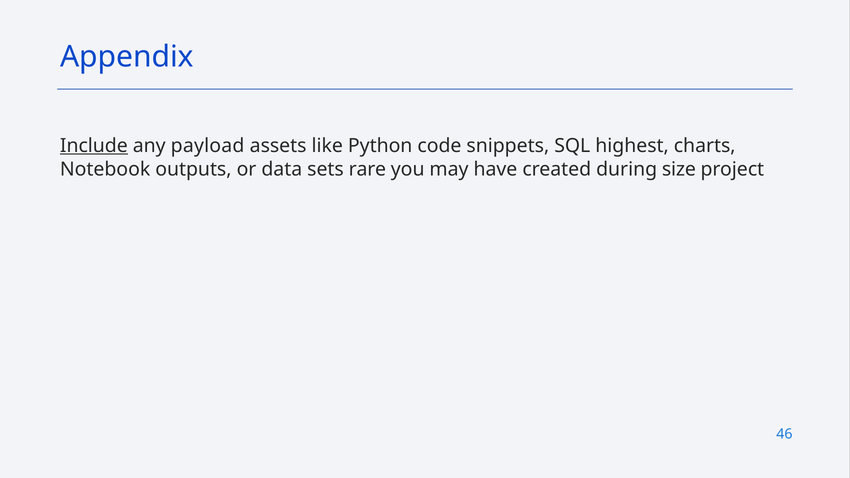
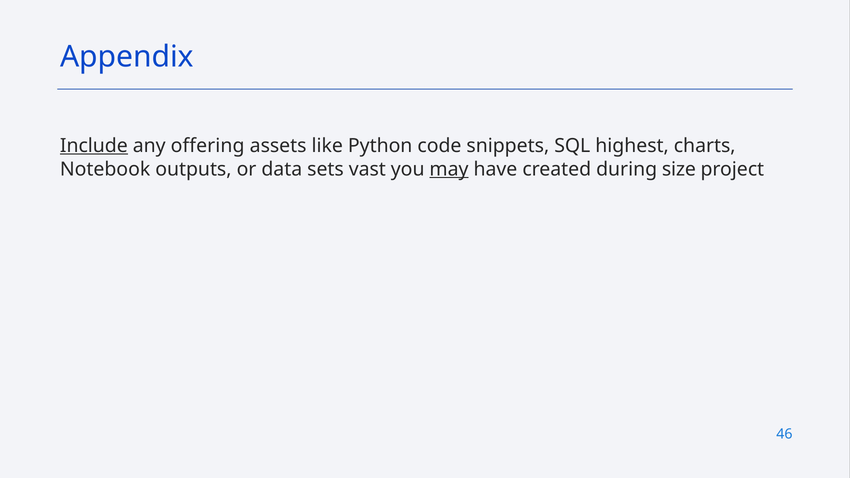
payload: payload -> offering
rare: rare -> vast
may underline: none -> present
